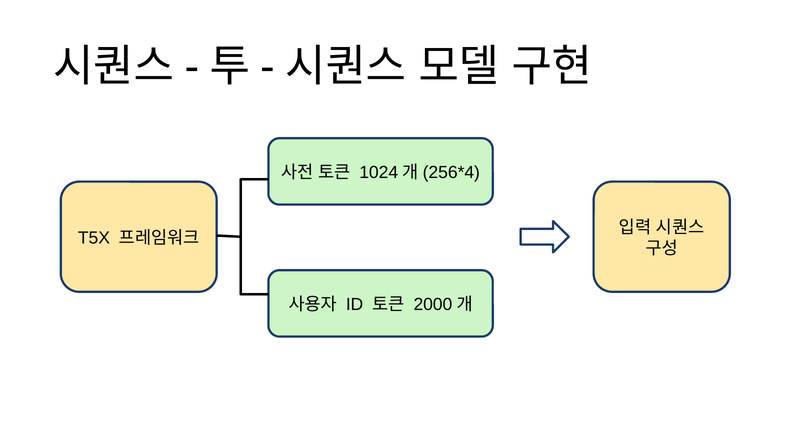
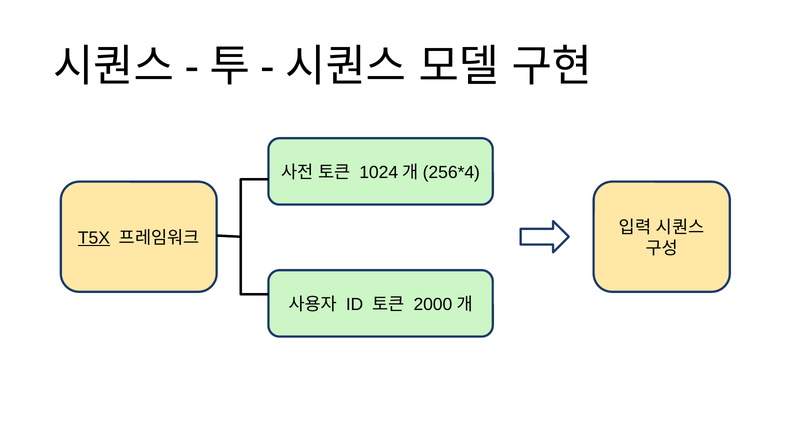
T5X underline: none -> present
